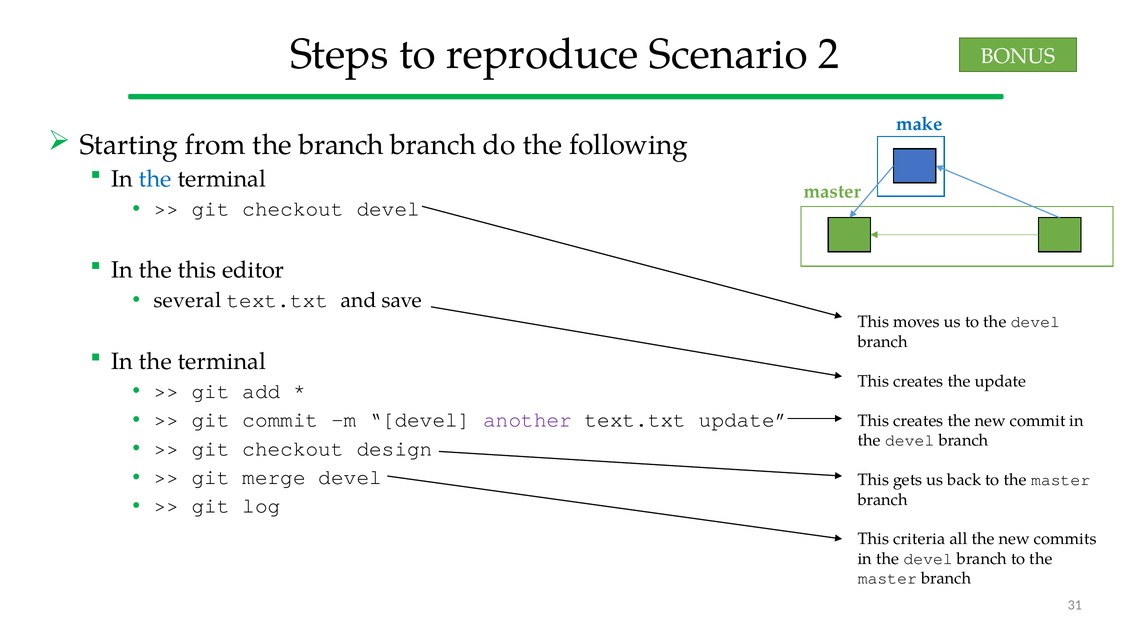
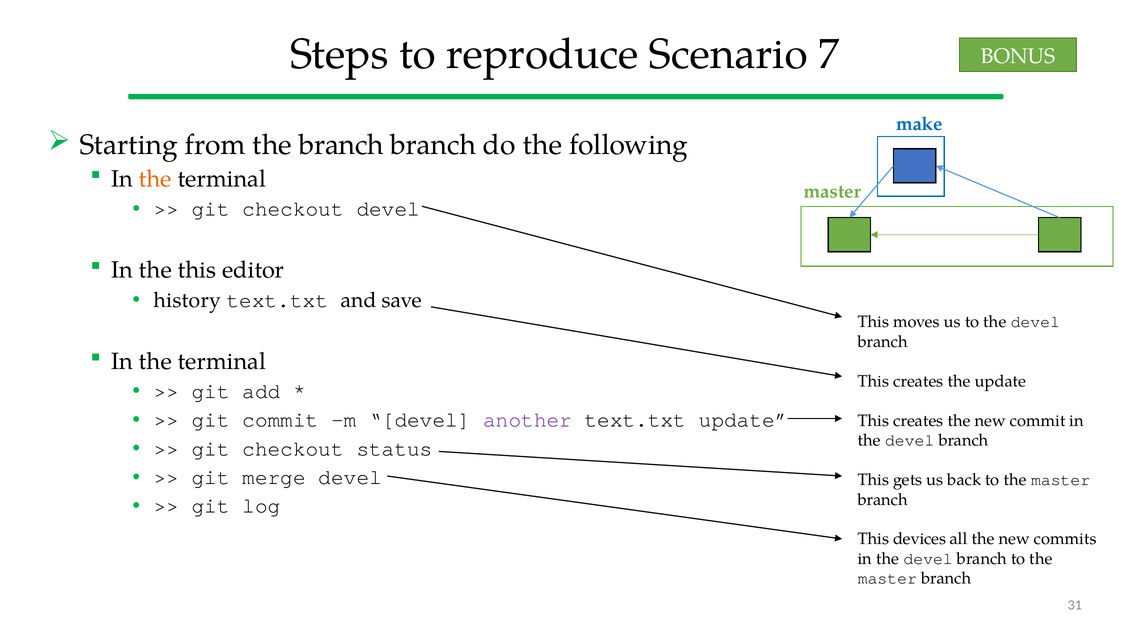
2: 2 -> 7
the at (155, 179) colour: blue -> orange
several: several -> history
design: design -> status
criteria: criteria -> devices
